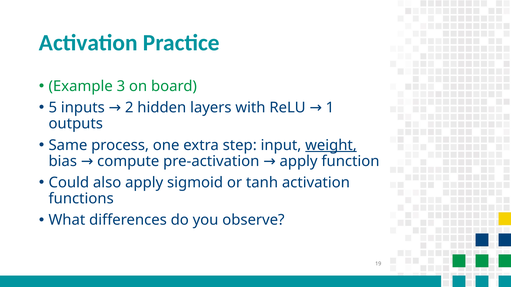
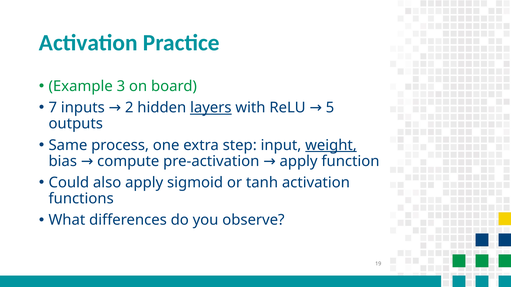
5: 5 -> 7
layers underline: none -> present
1: 1 -> 5
